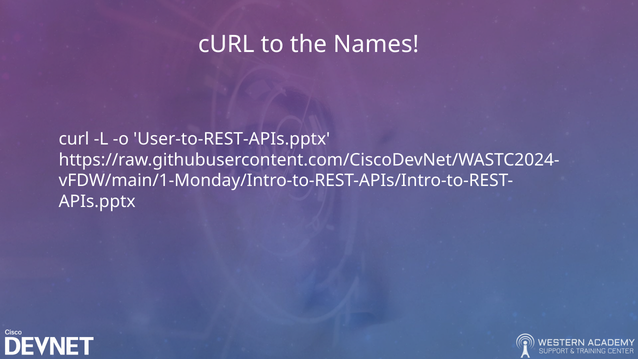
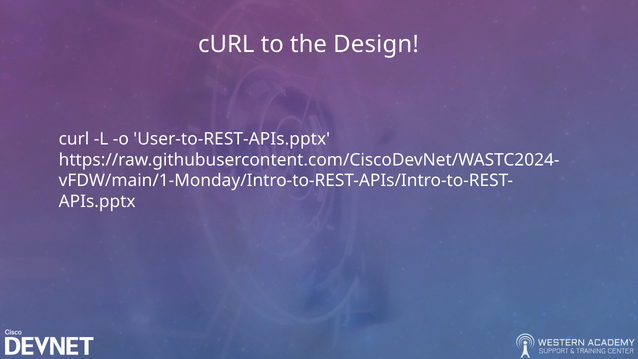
Names: Names -> Design
